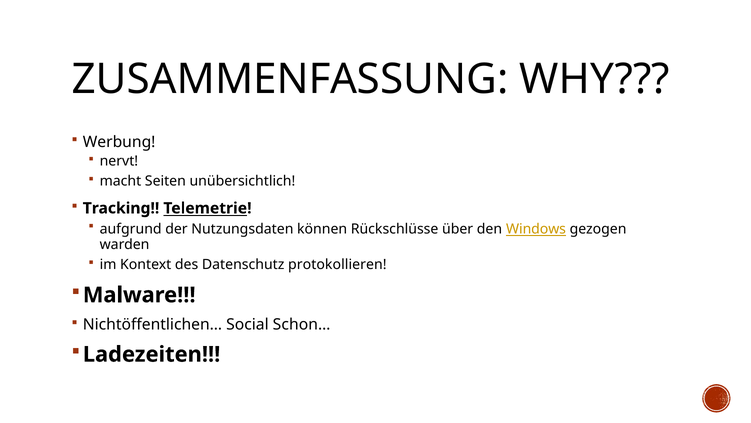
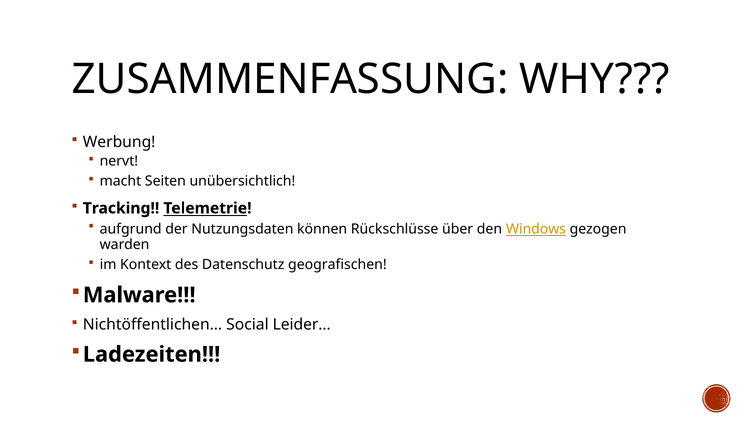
protokollieren: protokollieren -> geografischen
Schon…: Schon… -> Leider…
